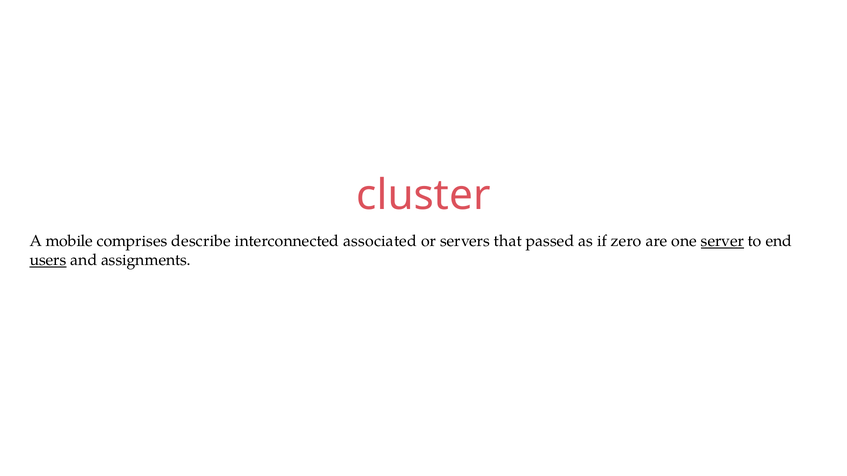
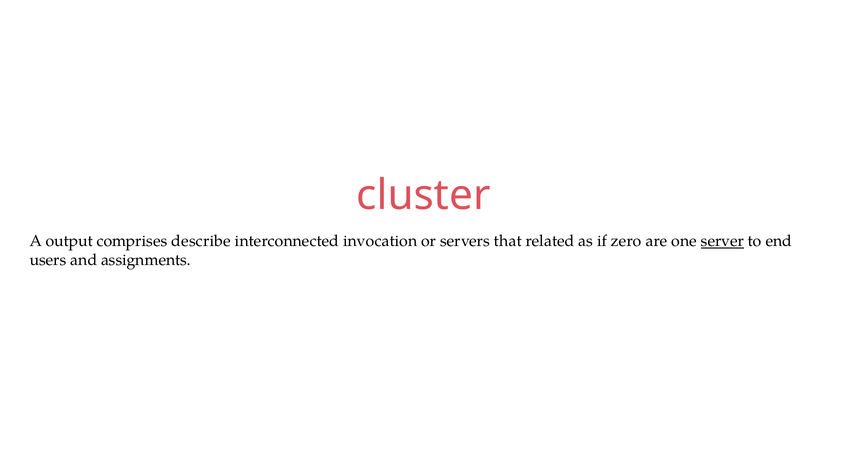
mobile: mobile -> output
associated: associated -> invocation
passed: passed -> related
users underline: present -> none
